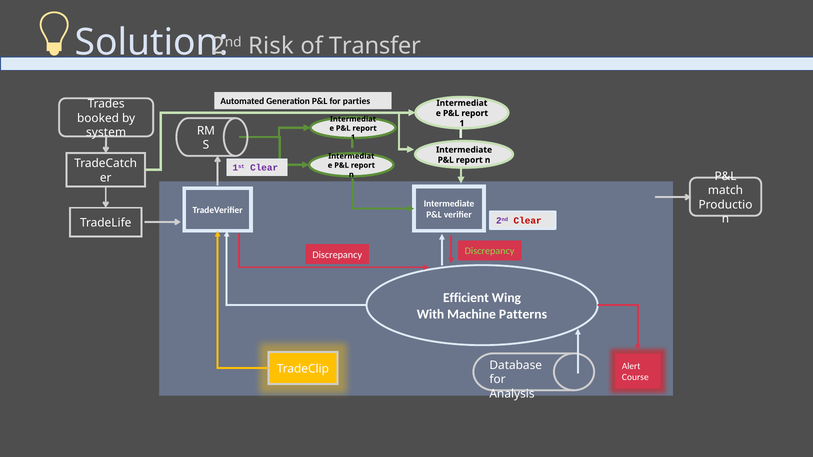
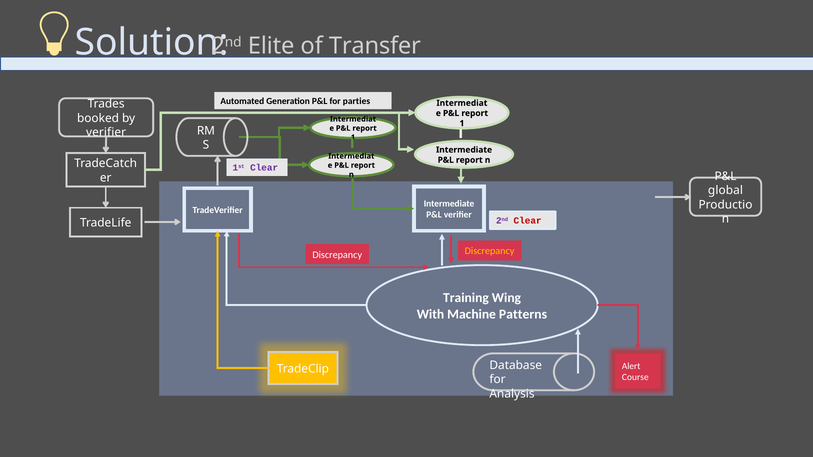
Risk: Risk -> Elite
system at (106, 132): system -> verifier
match: match -> global
Discrepancy at (490, 251) colour: light green -> yellow
Efficient: Efficient -> Training
